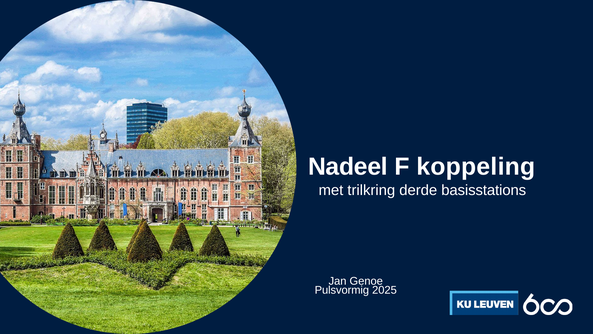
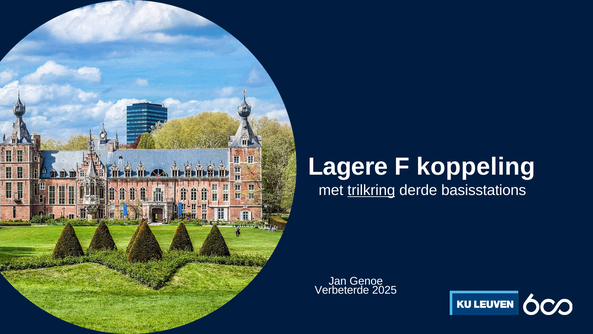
Nadeel: Nadeel -> Lagere
trilkring underline: none -> present
Pulsvormig: Pulsvormig -> Verbeterde
